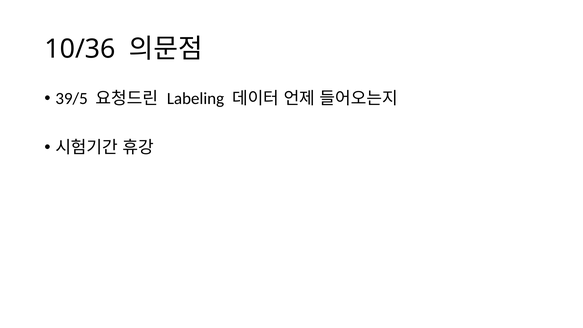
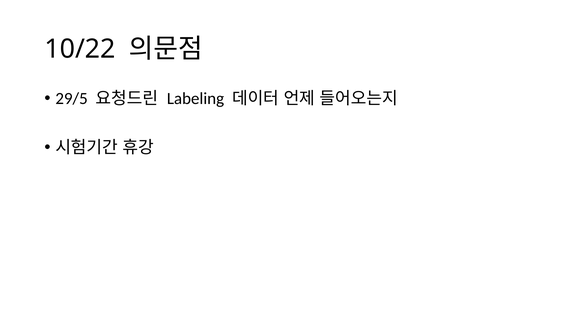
10/36: 10/36 -> 10/22
39/5: 39/5 -> 29/5
